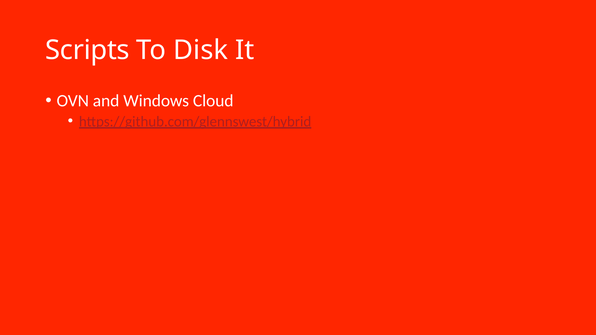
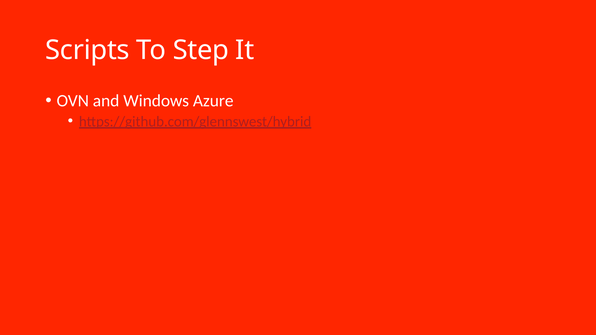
Disk: Disk -> Step
Cloud: Cloud -> Azure
